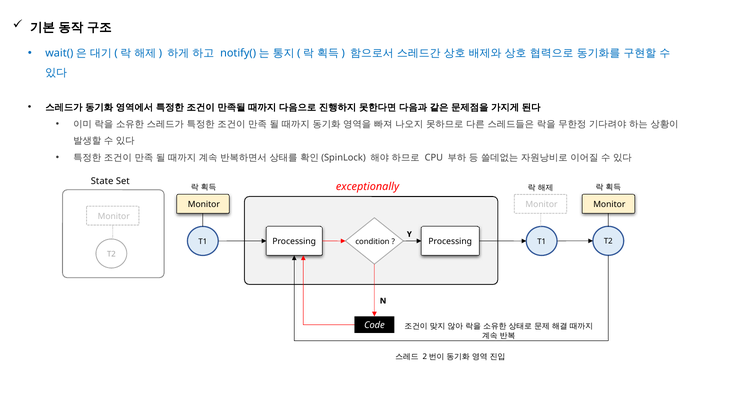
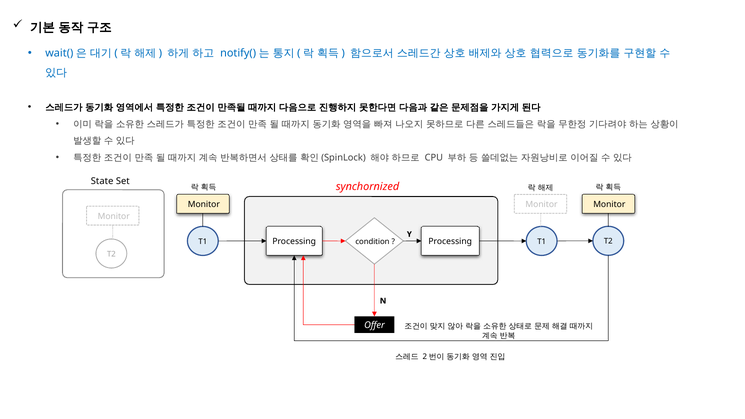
exceptionally: exceptionally -> synchornized
Code: Code -> Offer
